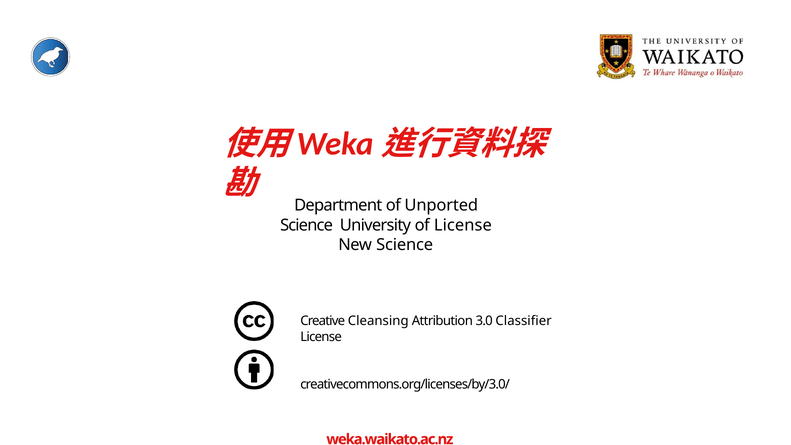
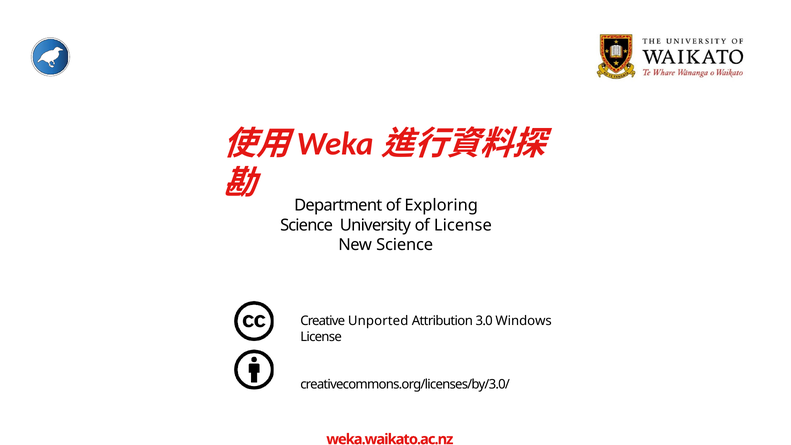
Unported: Unported -> Exploring
Cleansing: Cleansing -> Unported
Classifier: Classifier -> Windows
